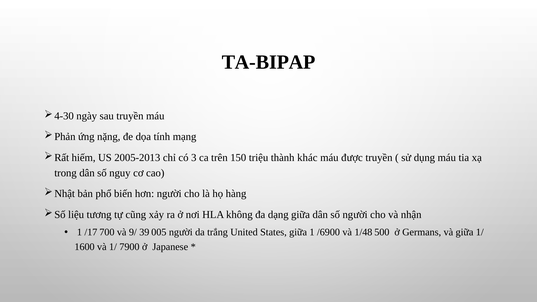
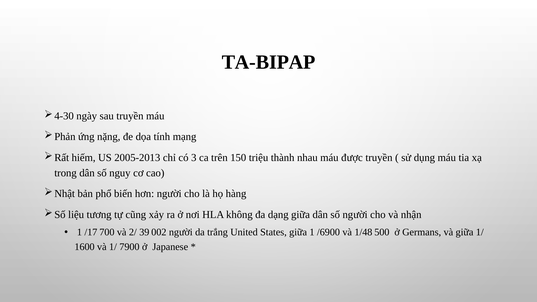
khác: khác -> nhau
9/: 9/ -> 2/
005: 005 -> 002
